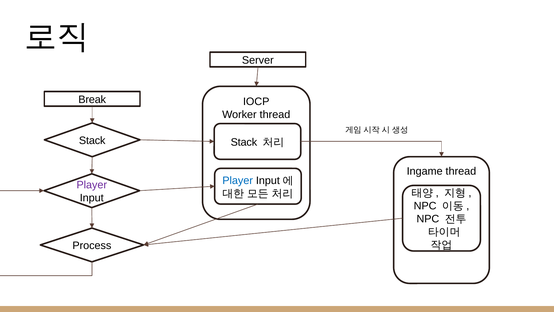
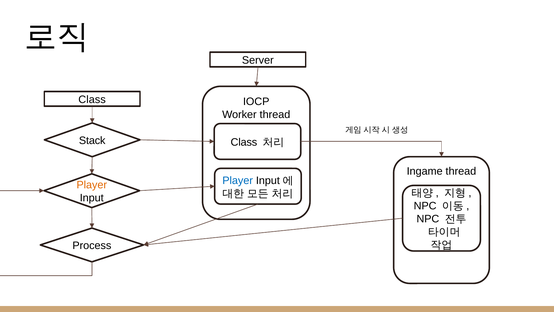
Break at (92, 100): Break -> Class
Stack at (244, 142): Stack -> Class
Player at (92, 185) colour: purple -> orange
